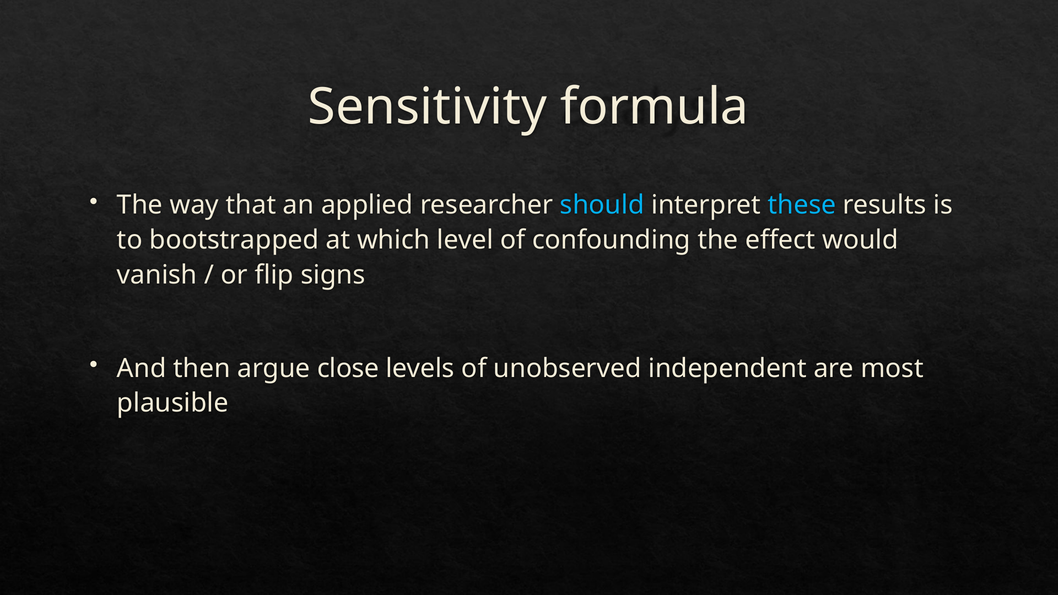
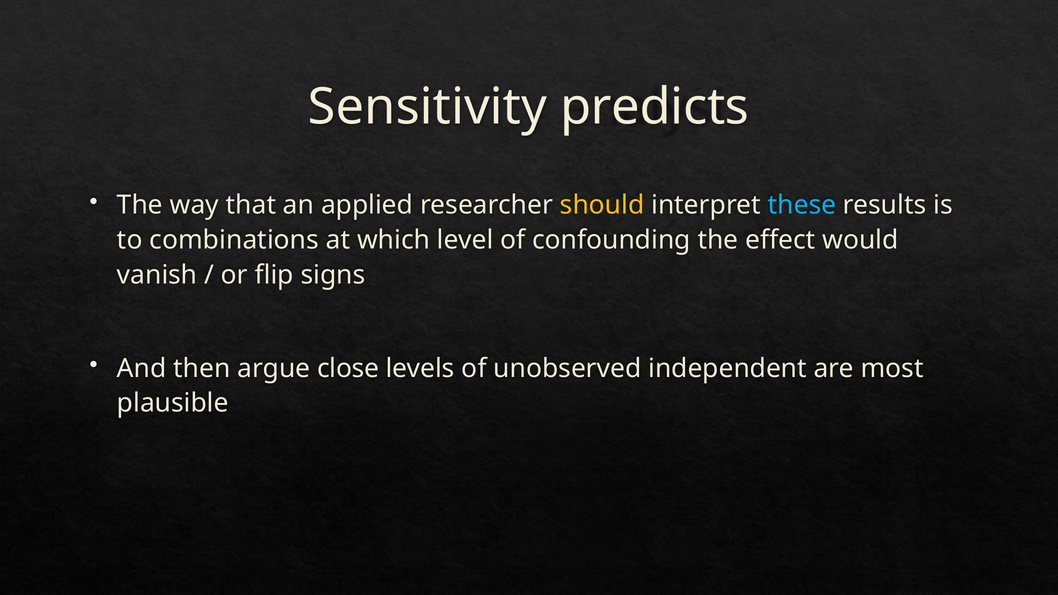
formula: formula -> predicts
should colour: light blue -> yellow
bootstrapped: bootstrapped -> combinations
